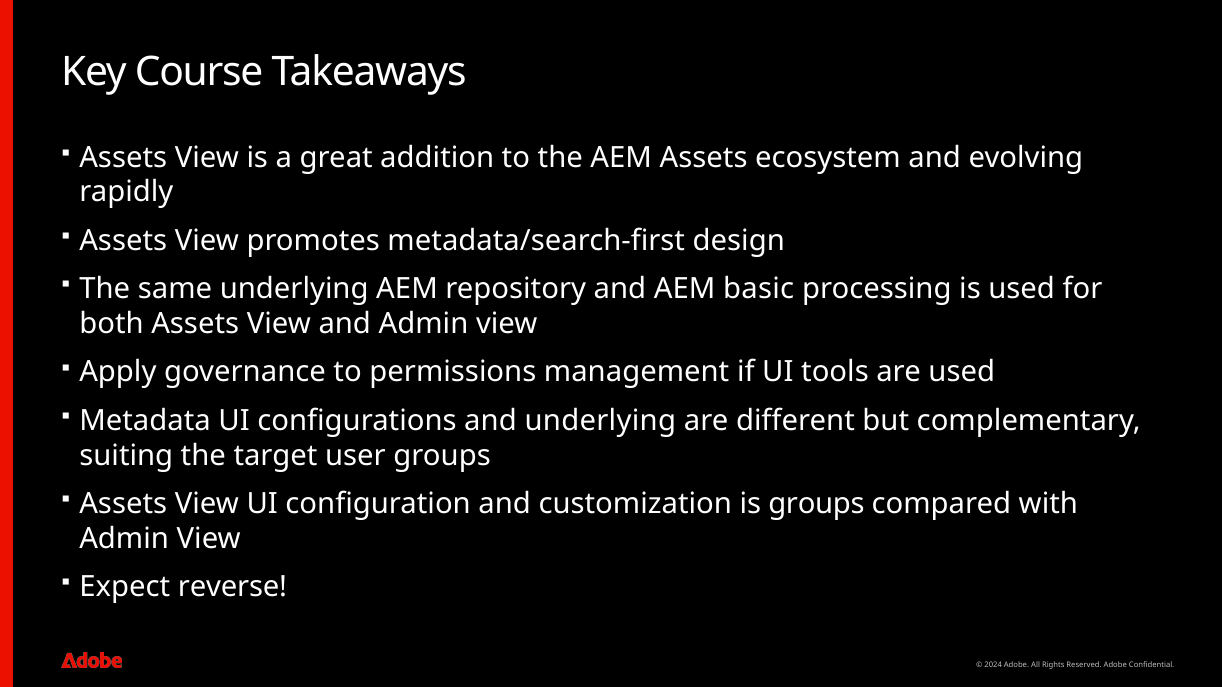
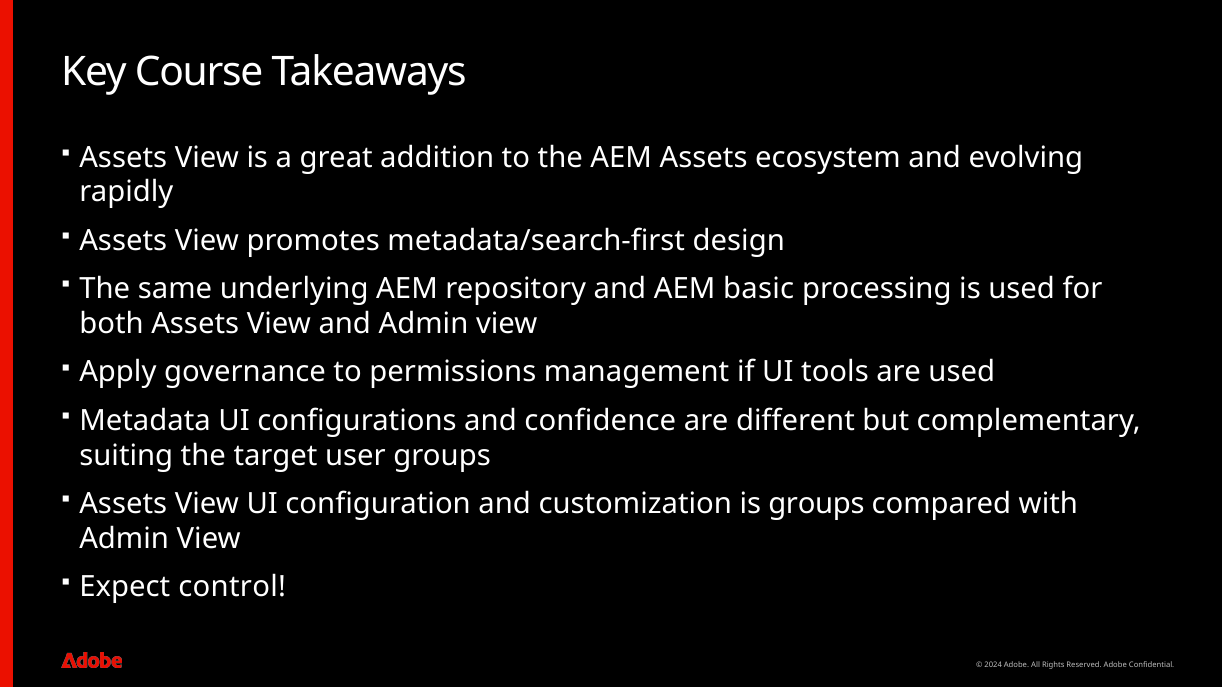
and underlying: underlying -> confidence
reverse: reverse -> control
